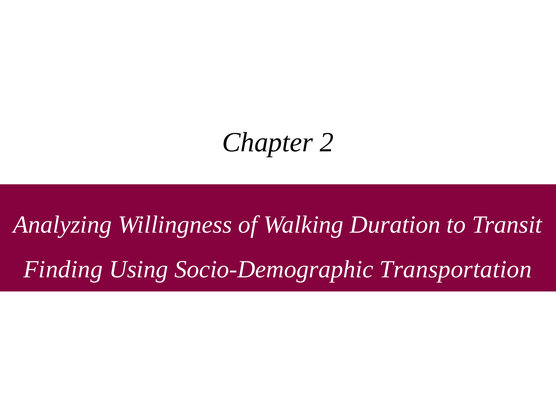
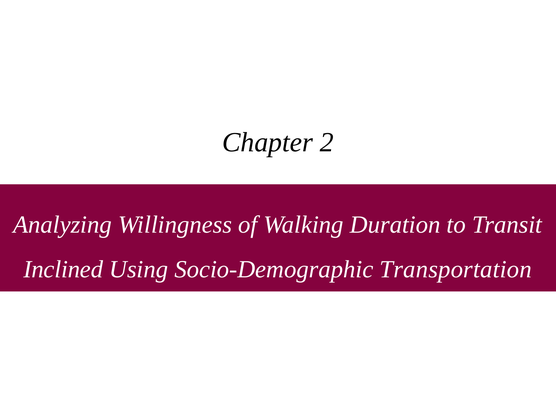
Finding: Finding -> Inclined
